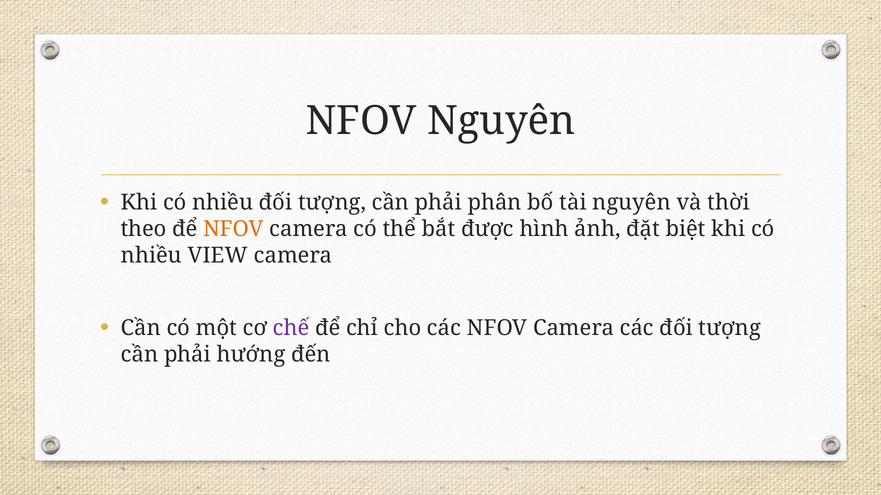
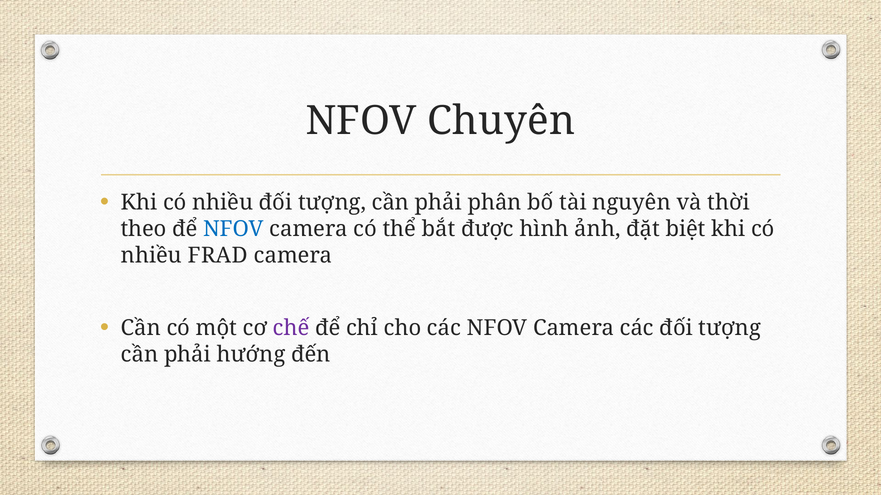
NFOV Nguyên: Nguyên -> Chuyên
NFOV at (233, 229) colour: orange -> blue
VIEW: VIEW -> FRAD
